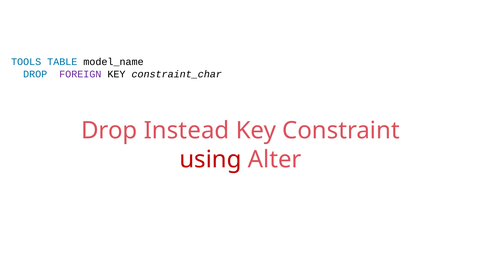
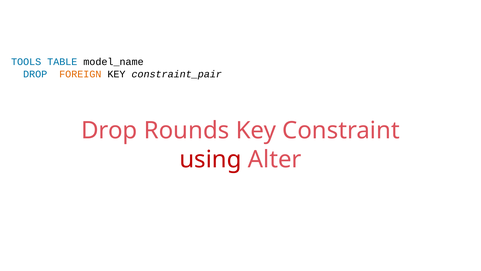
FOREIGN colour: purple -> orange
constraint_char: constraint_char -> constraint_pair
Instead: Instead -> Rounds
